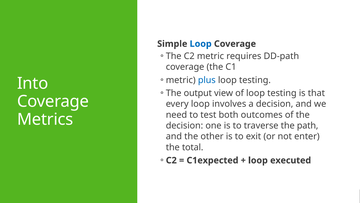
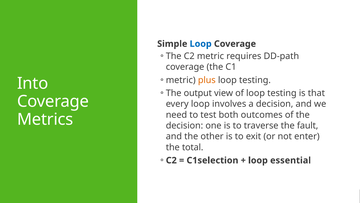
plus colour: blue -> orange
path: path -> fault
C1expected: C1expected -> C1selection
executed: executed -> essential
